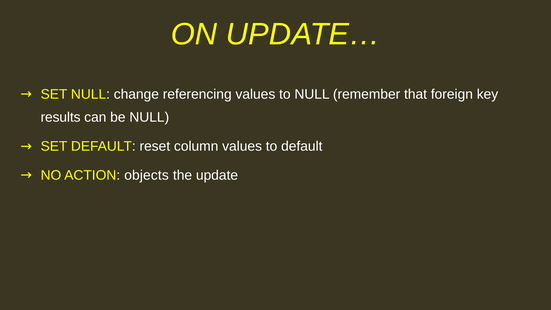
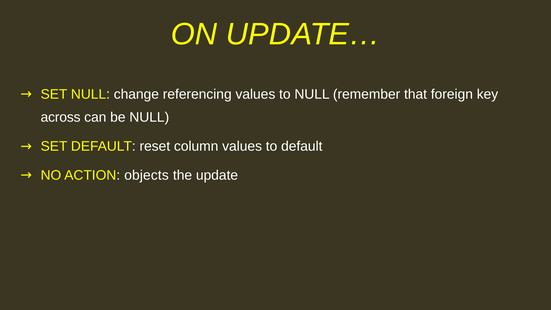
results: results -> across
